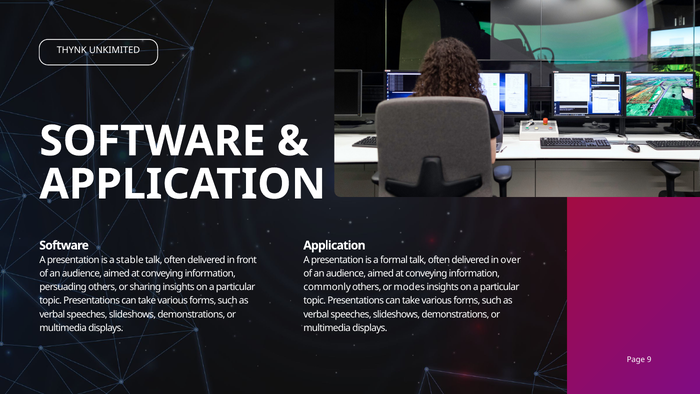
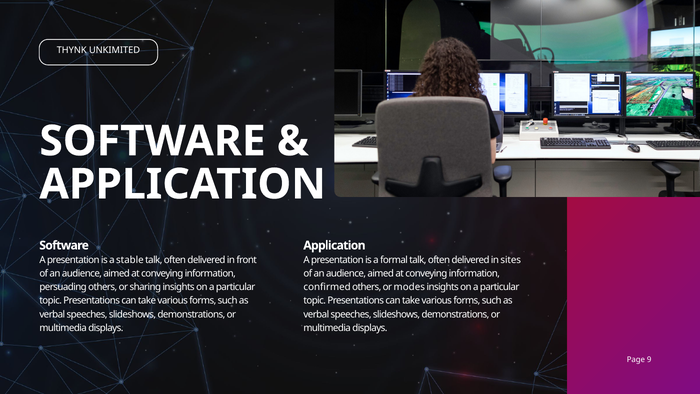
over: over -> sites
commonly: commonly -> confirmed
